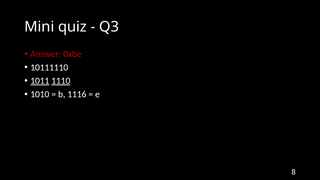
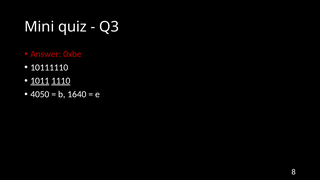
1010: 1010 -> 4050
1116: 1116 -> 1640
